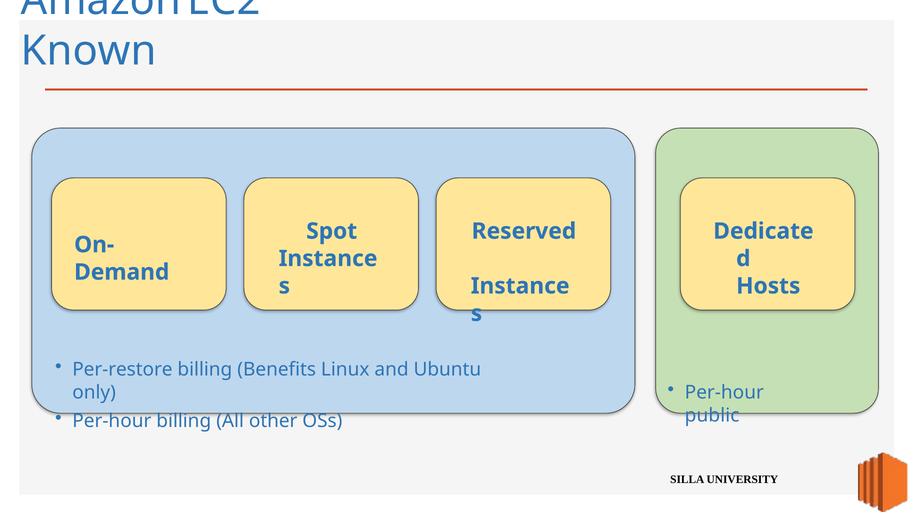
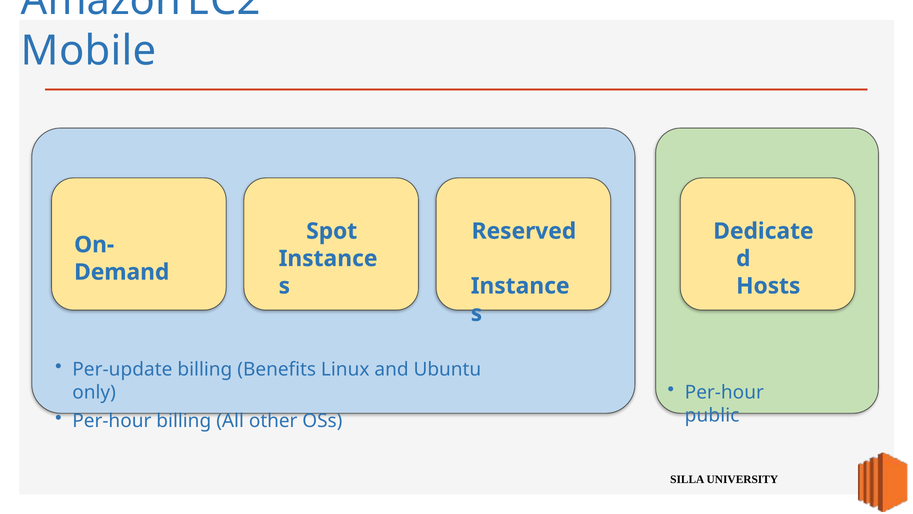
Known: Known -> Mobile
Per-restore: Per-restore -> Per-update
